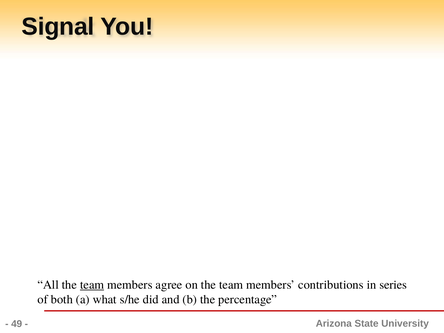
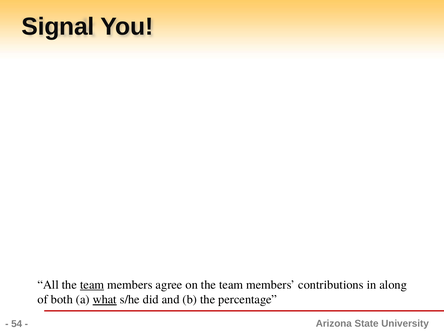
series: series -> along
what underline: none -> present
49: 49 -> 54
